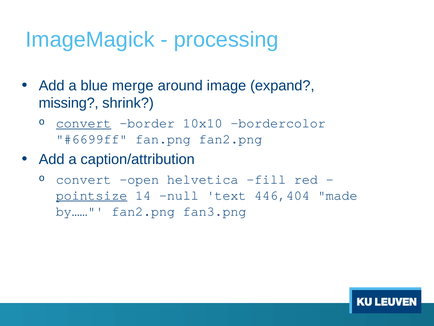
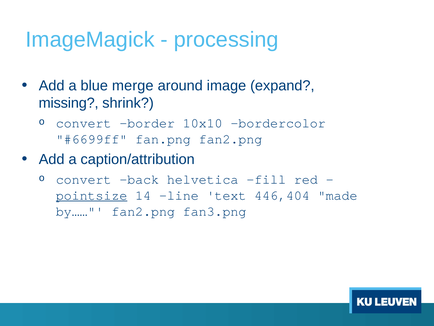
convert at (84, 123) underline: present -> none
open: open -> back
null: null -> line
